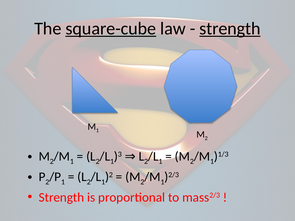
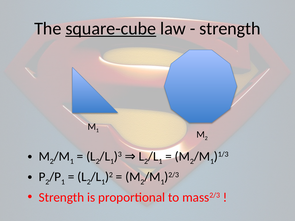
strength at (230, 29) underline: present -> none
